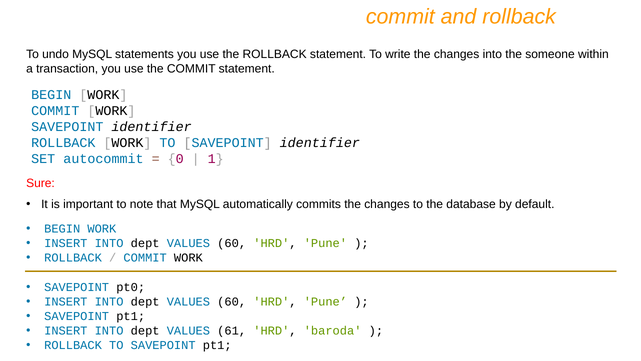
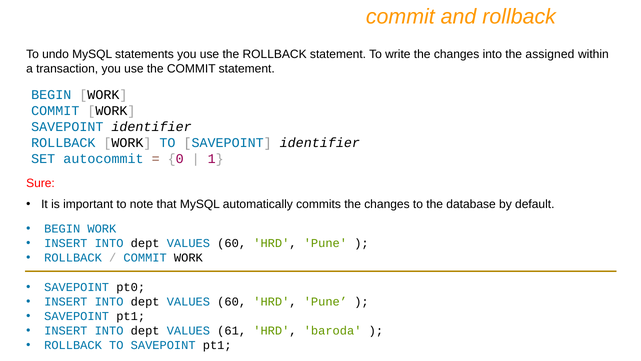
someone: someone -> assigned
